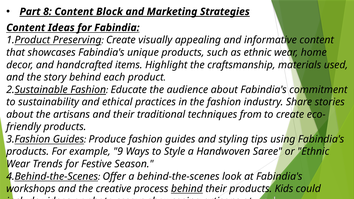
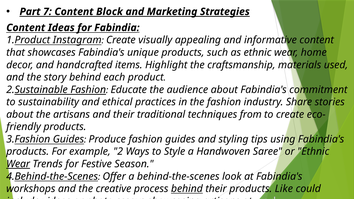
8: 8 -> 7
Preserving: Preserving -> Instagram
9: 9 -> 2
Wear at (18, 164) underline: none -> present
Kids: Kids -> Like
